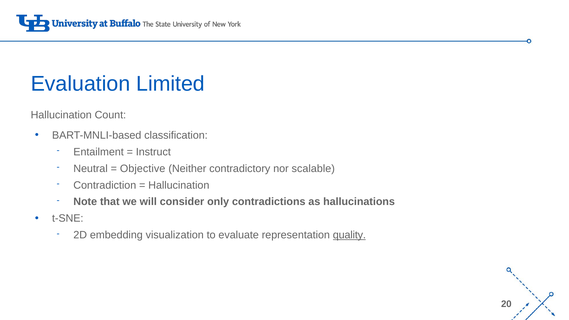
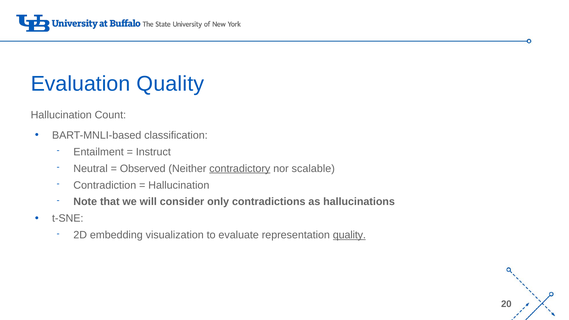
Evaluation Limited: Limited -> Quality
Objective: Objective -> Observed
contradictory underline: none -> present
